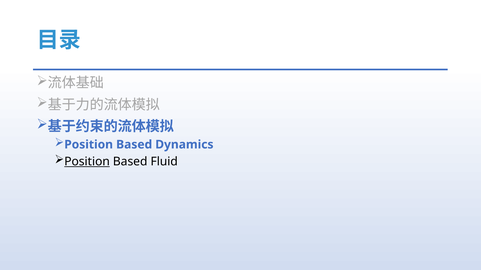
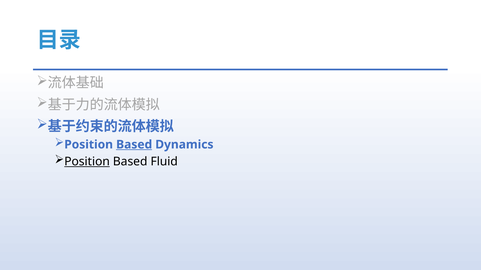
Based at (134, 145) underline: none -> present
